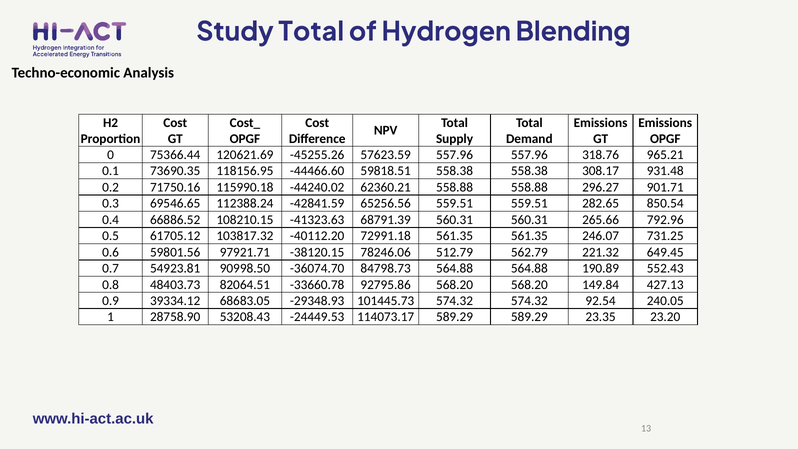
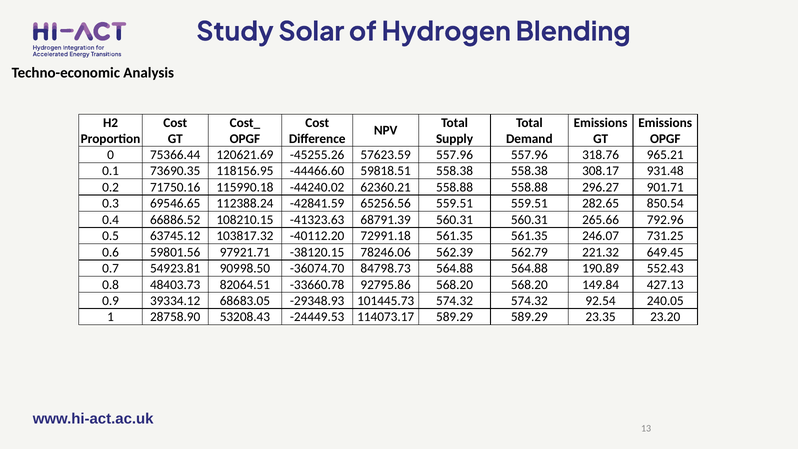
Study Total: Total -> Solar
61705.12: 61705.12 -> 63745.12
512.79: 512.79 -> 562.39
